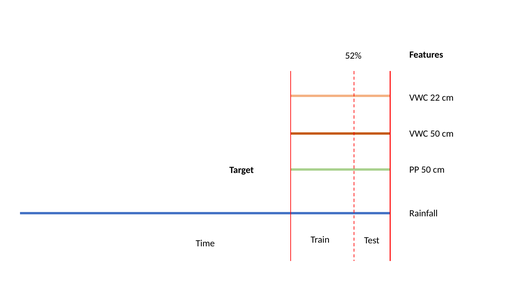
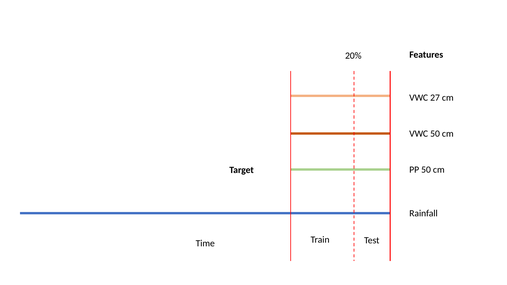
52%: 52% -> 20%
22: 22 -> 27
